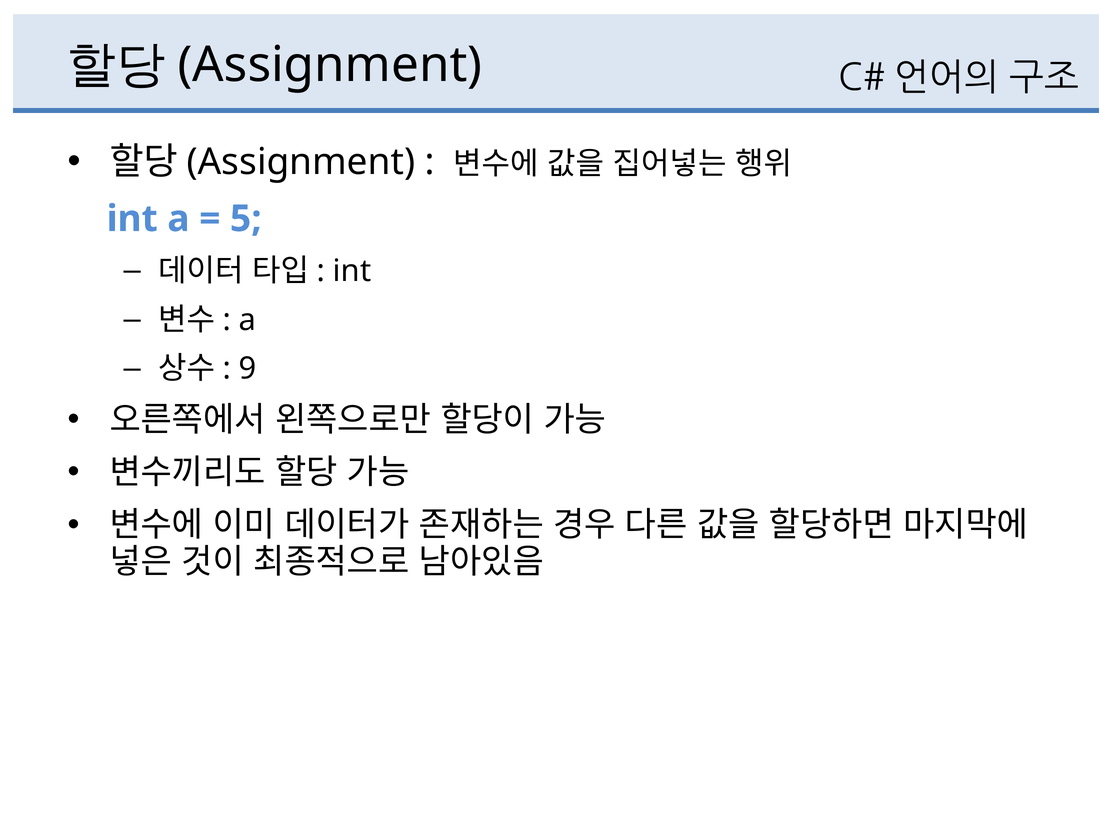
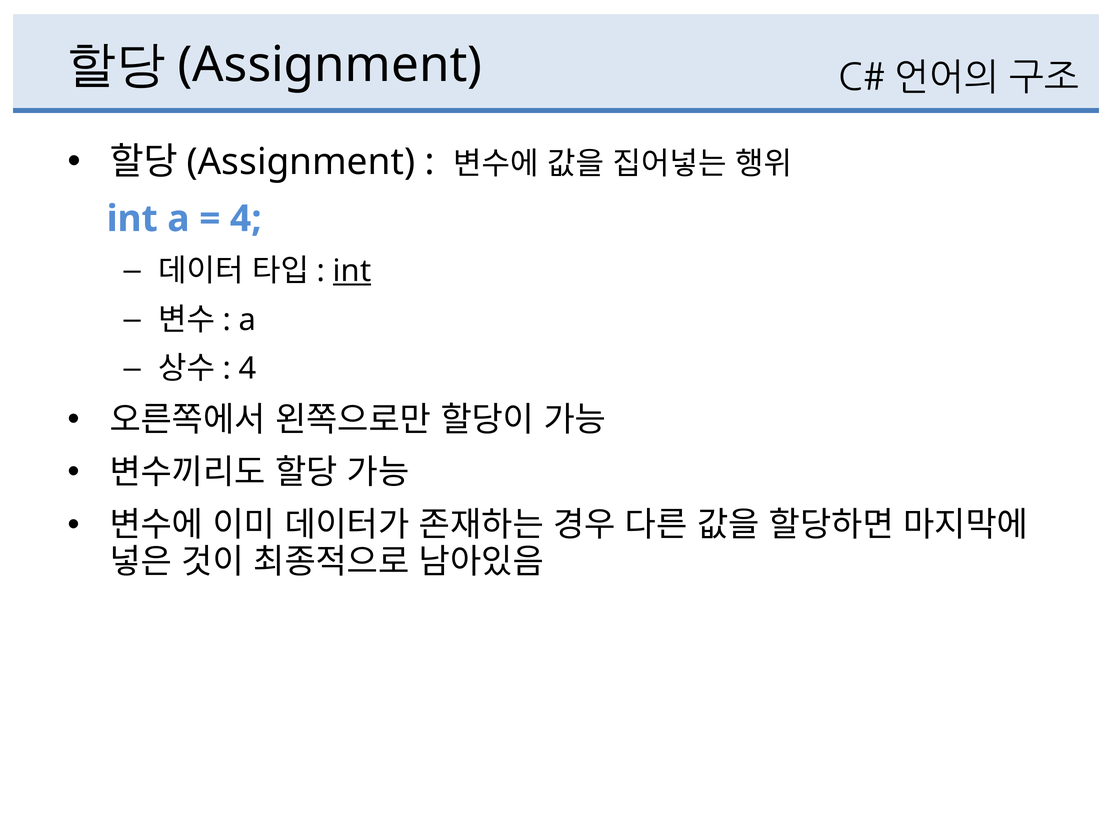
5 at (246, 219): 5 -> 4
int at (352, 271) underline: none -> present
9 at (248, 369): 9 -> 4
